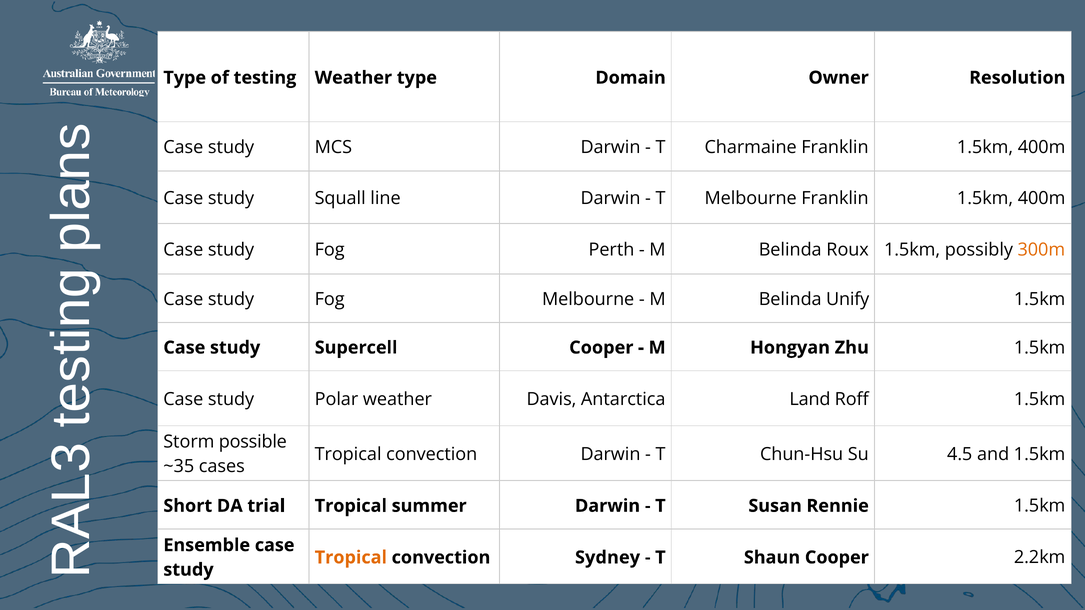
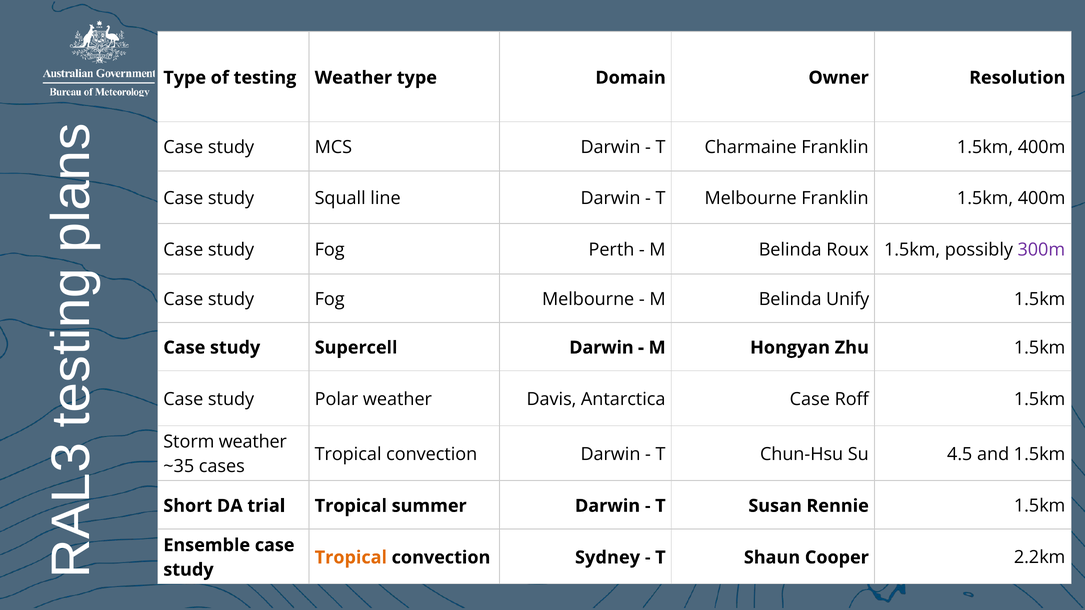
300m colour: orange -> purple
Supercell Cooper: Cooper -> Darwin
Antarctica Land: Land -> Case
Storm possible: possible -> weather
